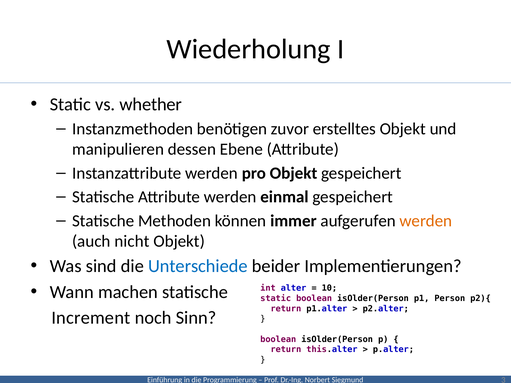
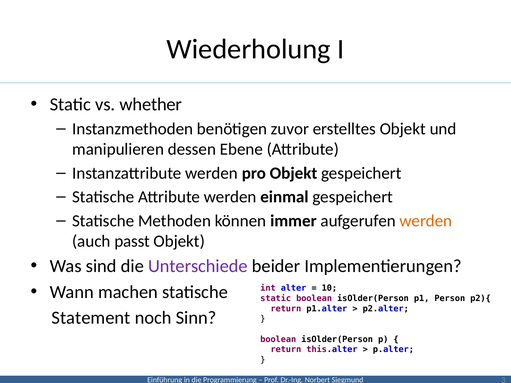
nicht: nicht -> passt
Unterschiede colour: blue -> purple
Increment: Increment -> Statement
